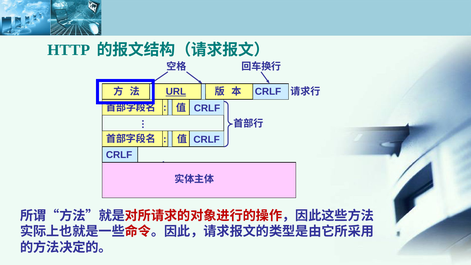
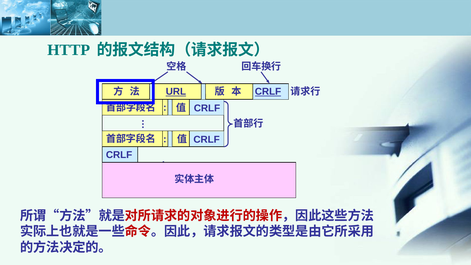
CRLF at (268, 92) underline: none -> present
